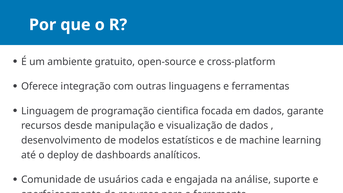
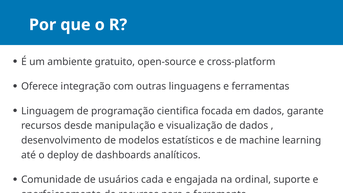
análise: análise -> ordinal
